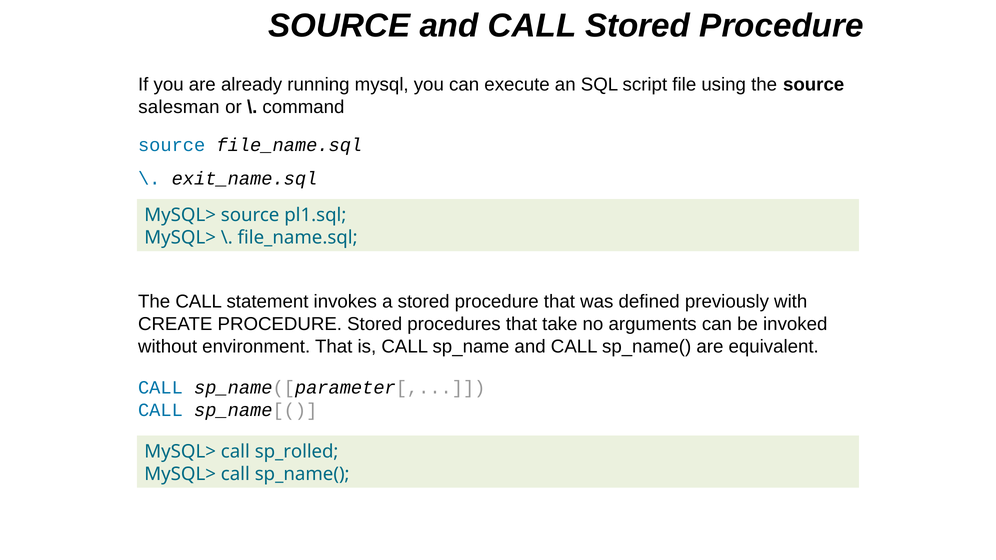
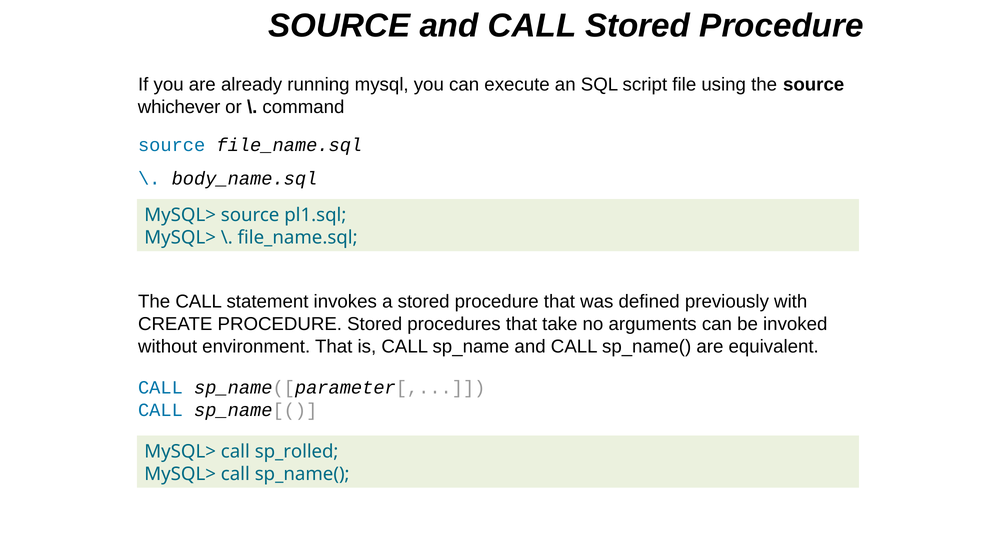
salesman: salesman -> whichever
exit_name.sql: exit_name.sql -> body_name.sql
